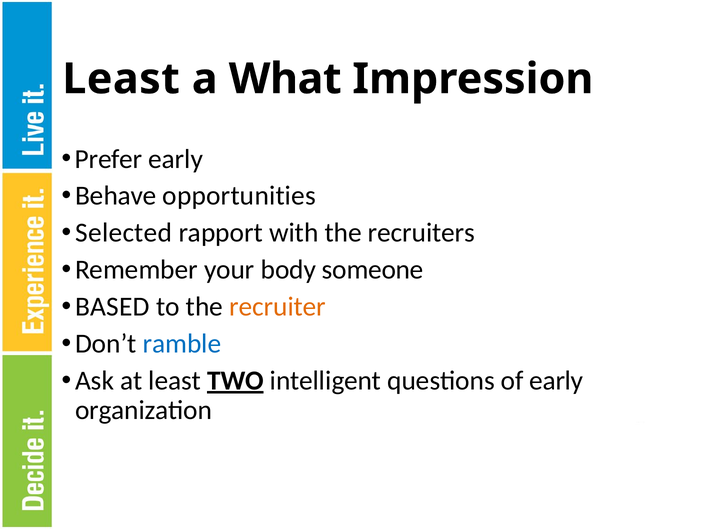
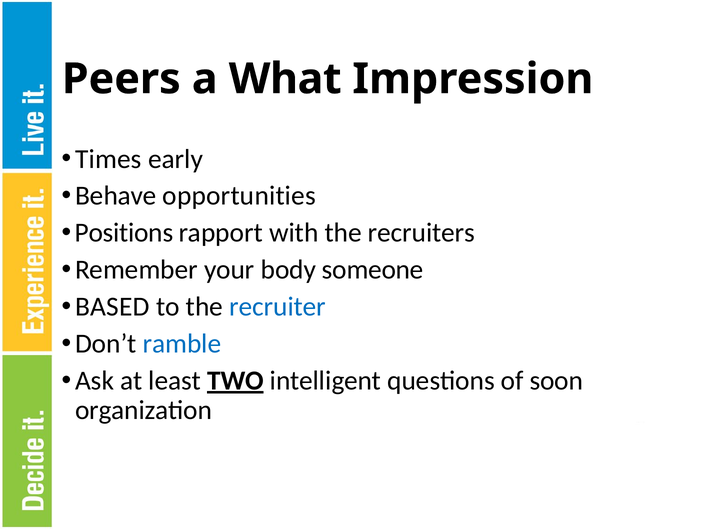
Least at (121, 79): Least -> Peers
Prefer: Prefer -> Times
Selected: Selected -> Positions
recruiter colour: orange -> blue
of early: early -> soon
